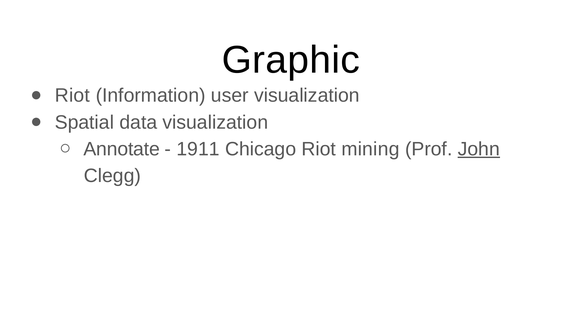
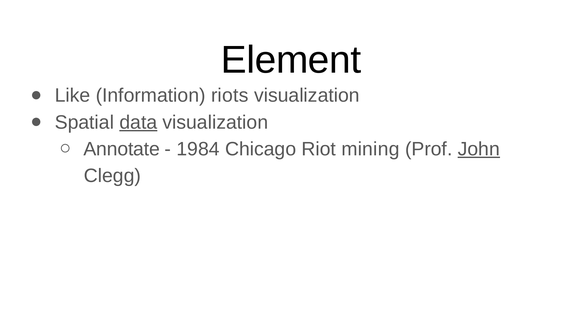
Graphic: Graphic -> Element
Riot at (72, 96): Riot -> Like
user: user -> riots
data underline: none -> present
1911: 1911 -> 1984
